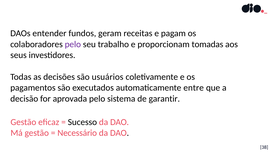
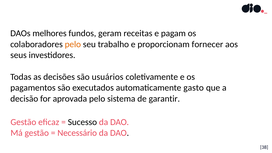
entender: entender -> melhores
pelo at (73, 44) colour: purple -> orange
tomadas: tomadas -> fornecer
entre: entre -> gasto
